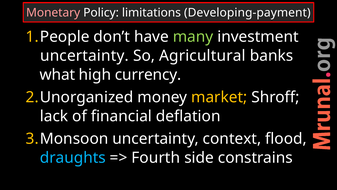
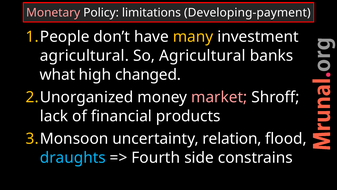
many colour: light green -> yellow
uncertainty at (84, 56): uncertainty -> agricultural
currency: currency -> changed
market colour: yellow -> pink
deflation: deflation -> products
context: context -> relation
